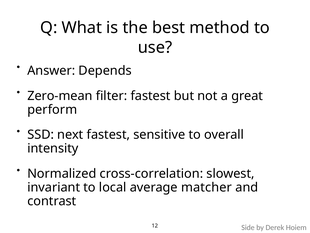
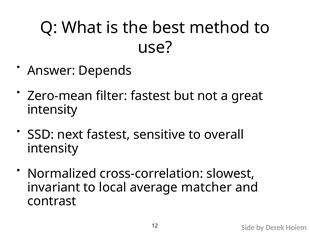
perform at (52, 109): perform -> intensity
